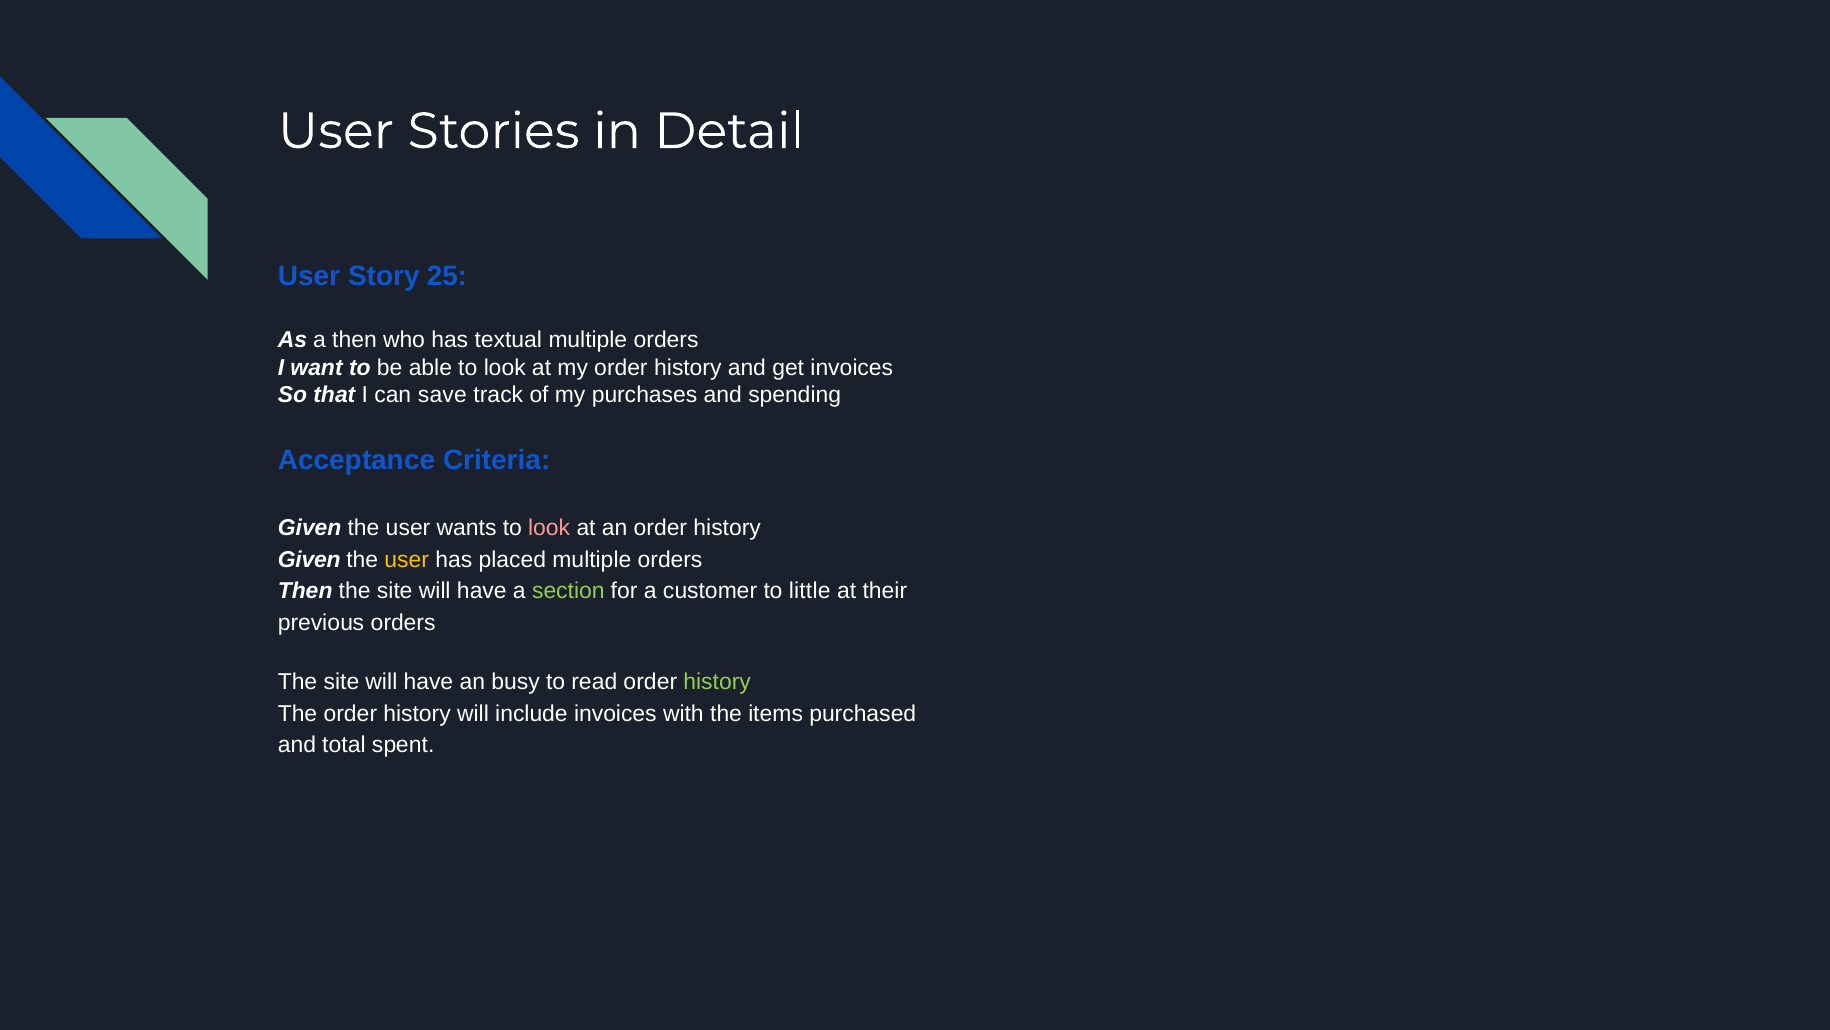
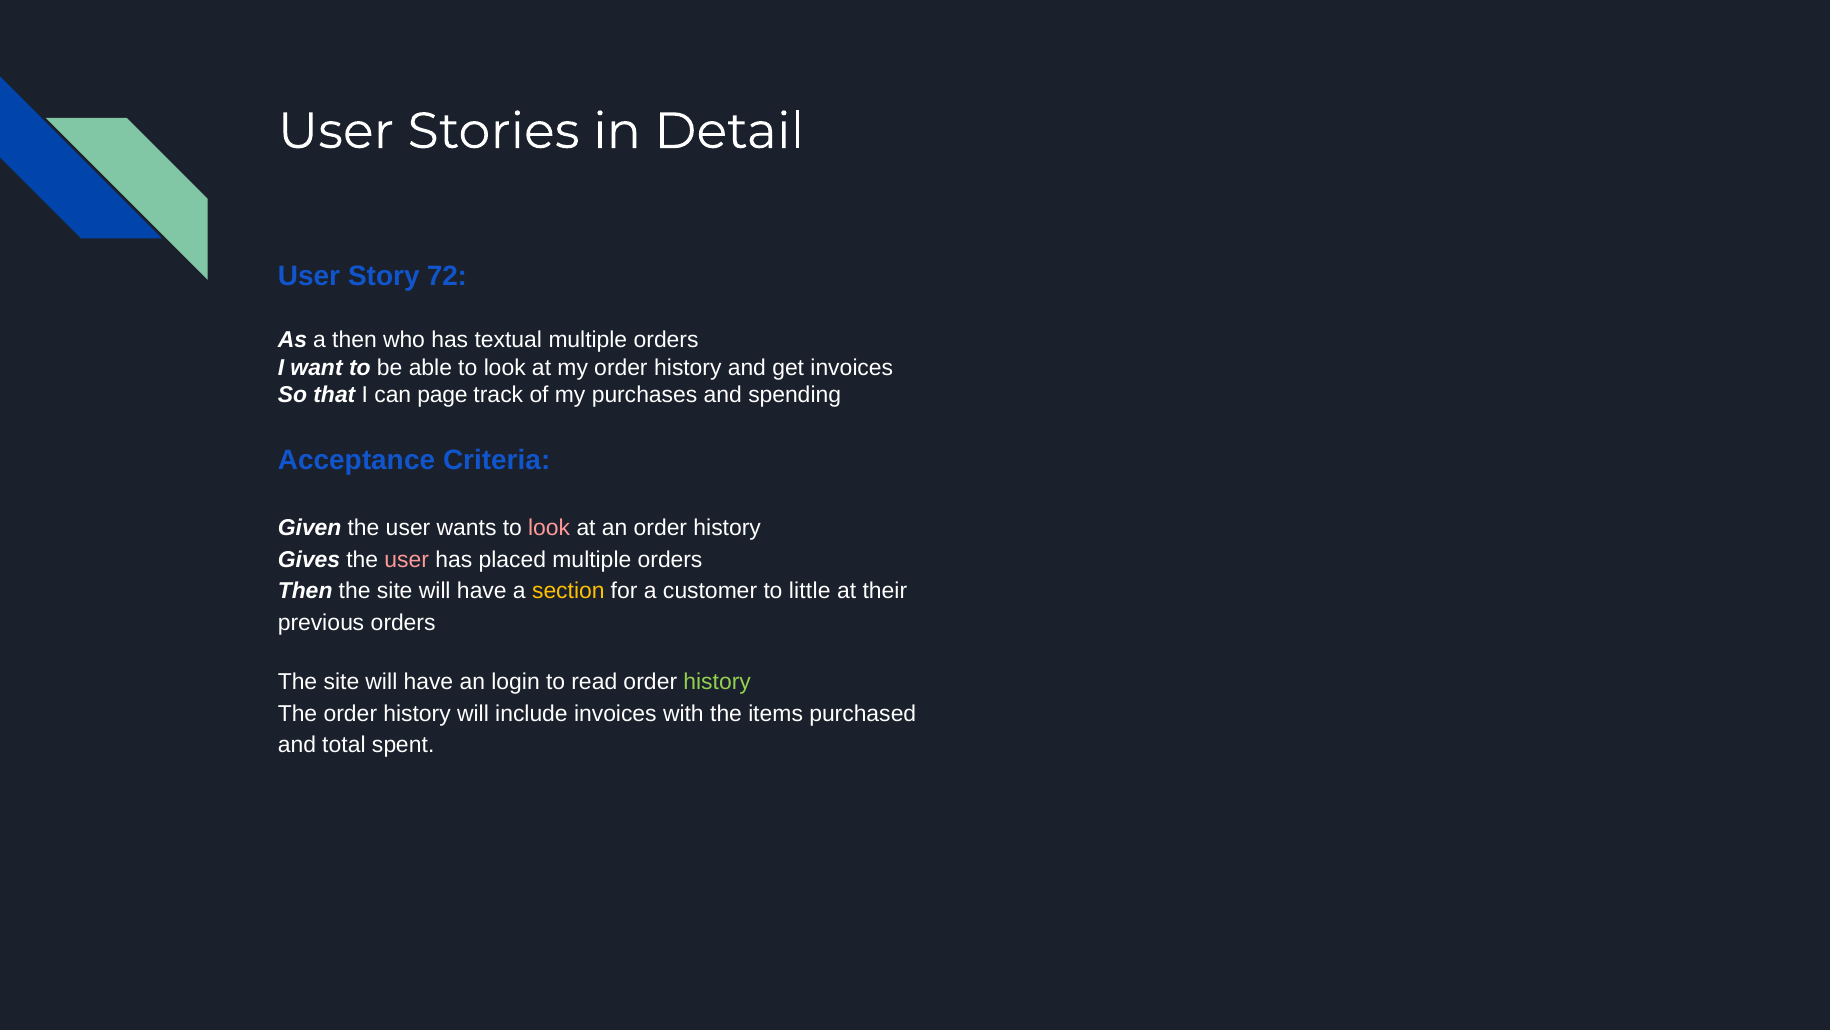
25: 25 -> 72
save: save -> page
Given at (309, 559): Given -> Gives
user at (407, 559) colour: yellow -> pink
section colour: light green -> yellow
busy: busy -> login
